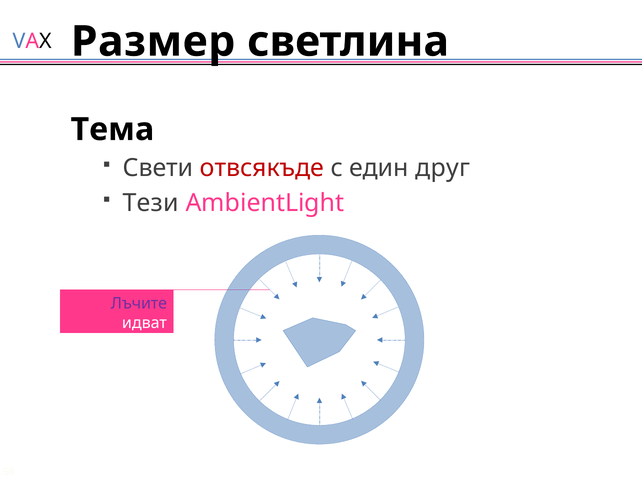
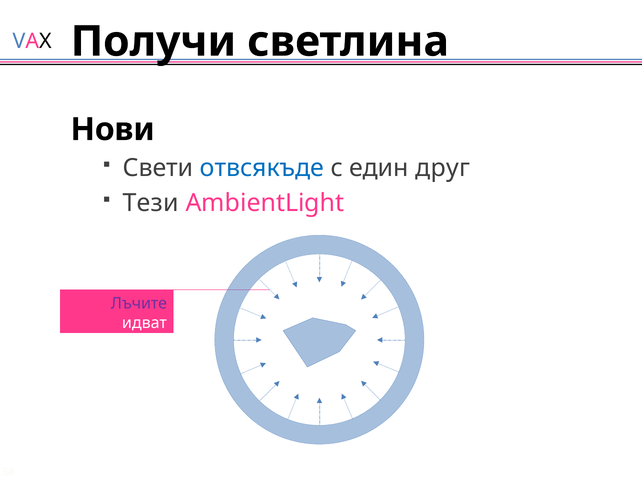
Размер: Размер -> Получи
Тема: Тема -> Нови
отвсякъде at (262, 168) colour: red -> blue
